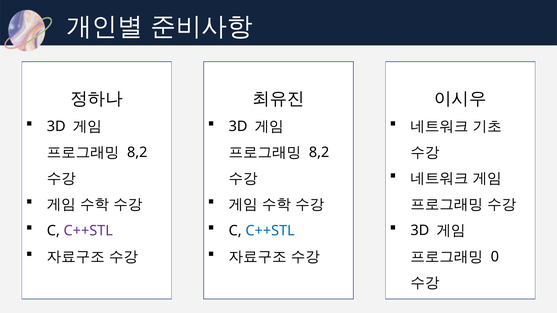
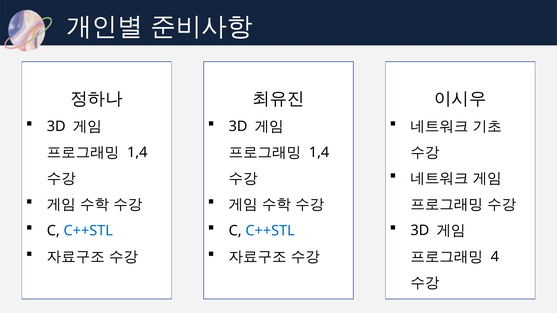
8,2 at (137, 152): 8,2 -> 1,4
8,2 at (319, 152): 8,2 -> 1,4
C++STL at (88, 231) colour: purple -> blue
0: 0 -> 4
